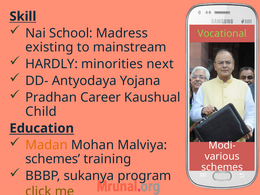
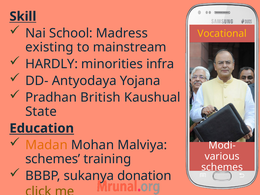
Vocational colour: light green -> yellow
next: next -> infra
Career: Career -> British
Child: Child -> State
program: program -> donation
